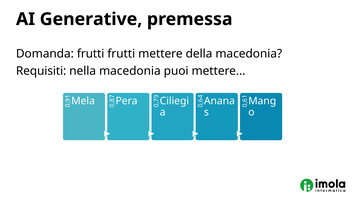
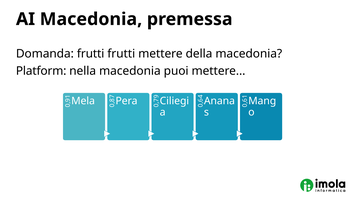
AI Generative: Generative -> Macedonia
Requisiti: Requisiti -> Platform
